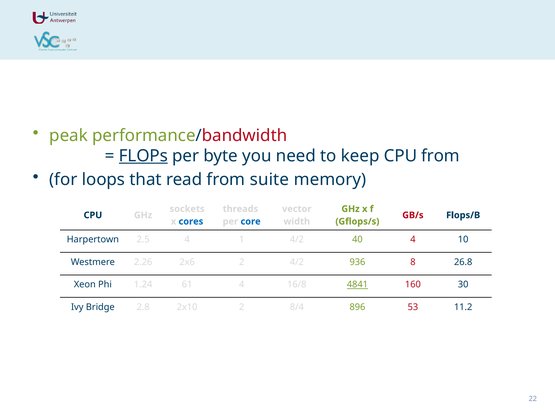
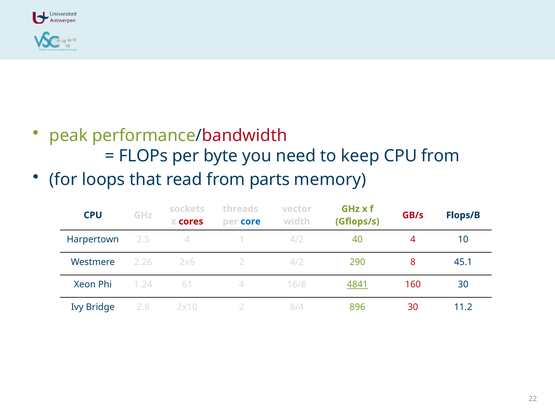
FLOPs underline: present -> none
suite: suite -> parts
cores colour: blue -> red
936: 936 -> 290
26.8: 26.8 -> 45.1
896 53: 53 -> 30
